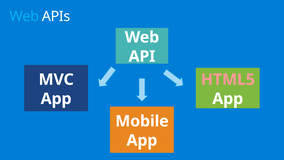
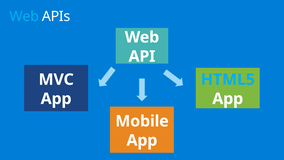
HTML5 colour: pink -> light blue
